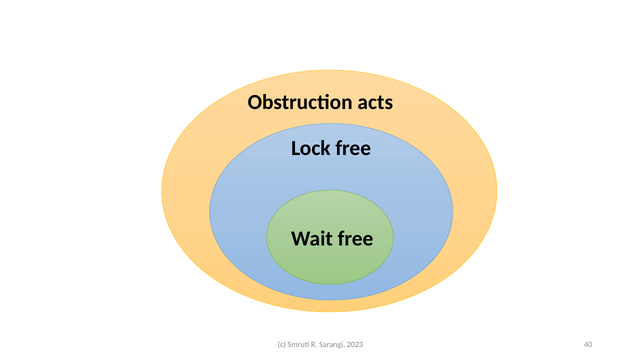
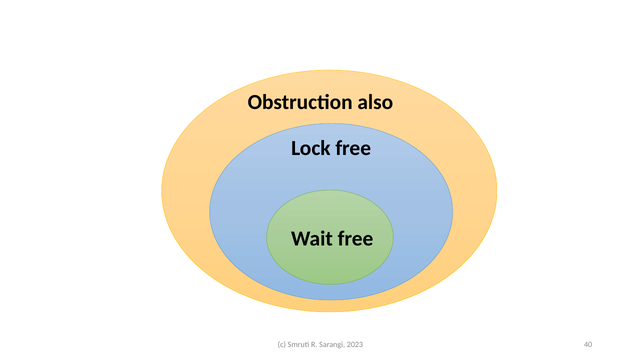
acts: acts -> also
